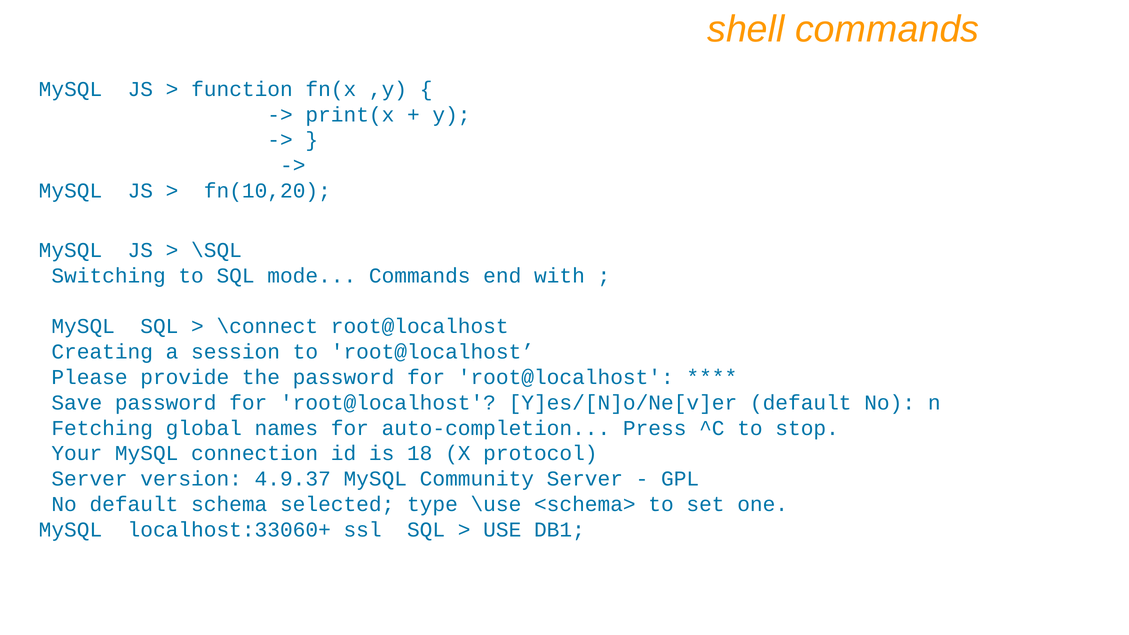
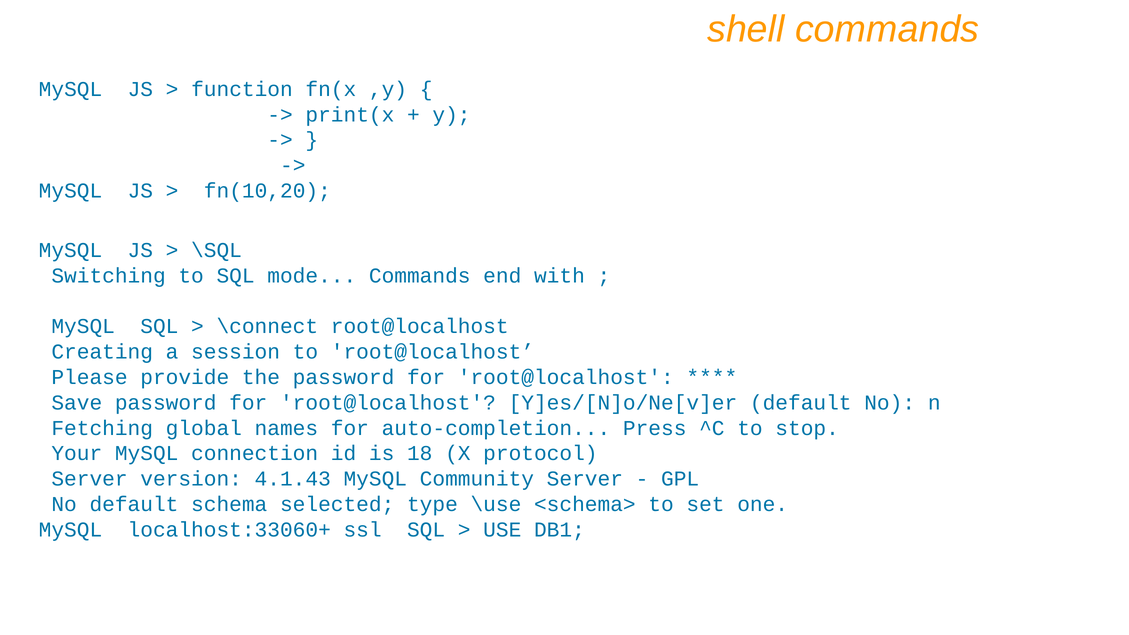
4.9.37: 4.9.37 -> 4.1.43
